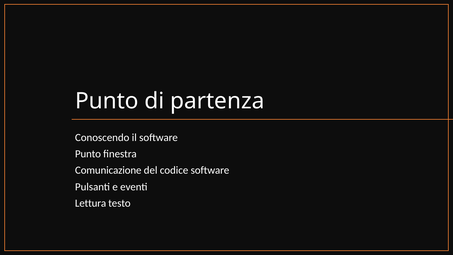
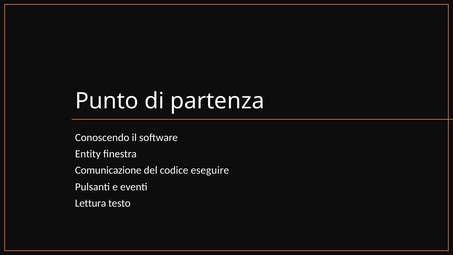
Punto at (88, 154): Punto -> Entity
codice software: software -> eseguire
